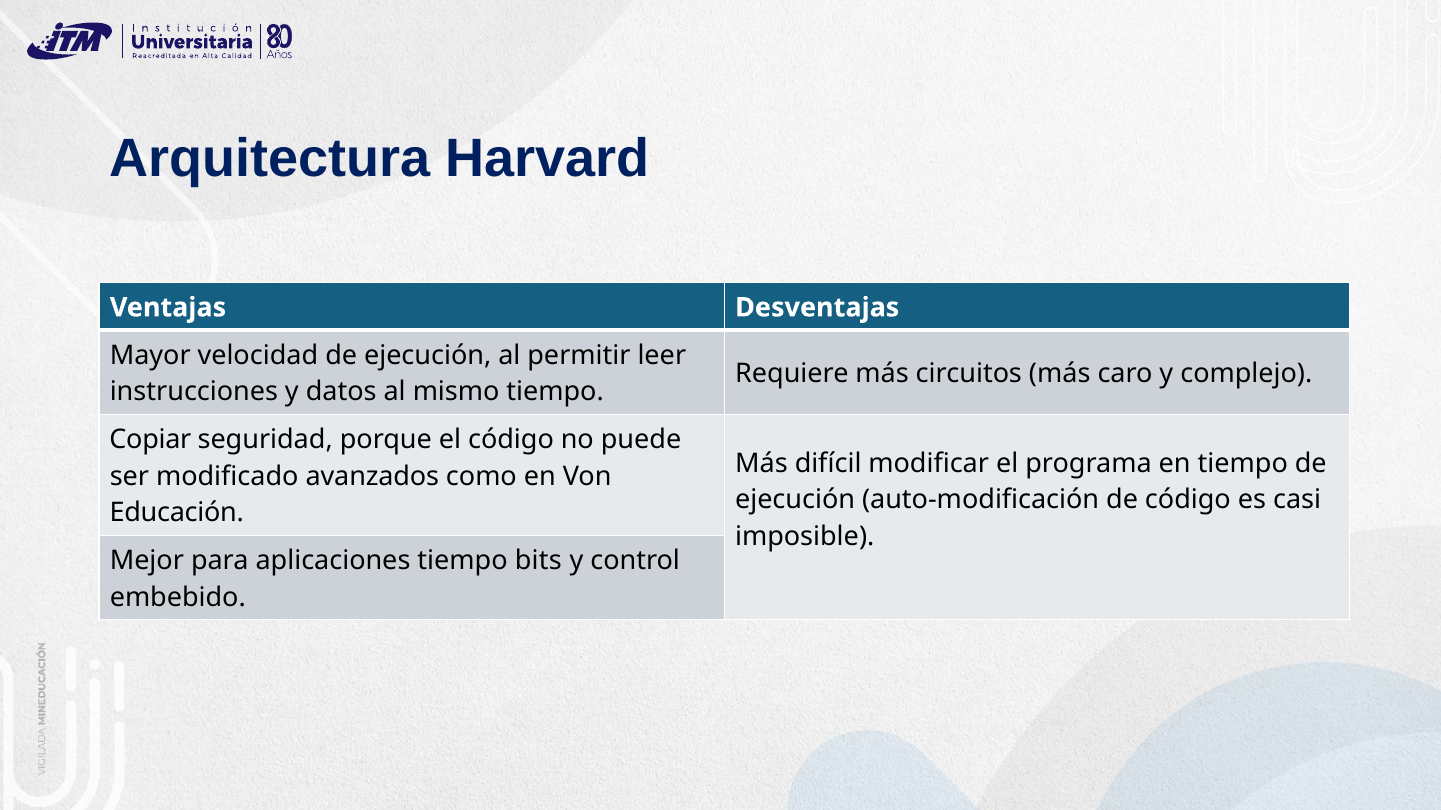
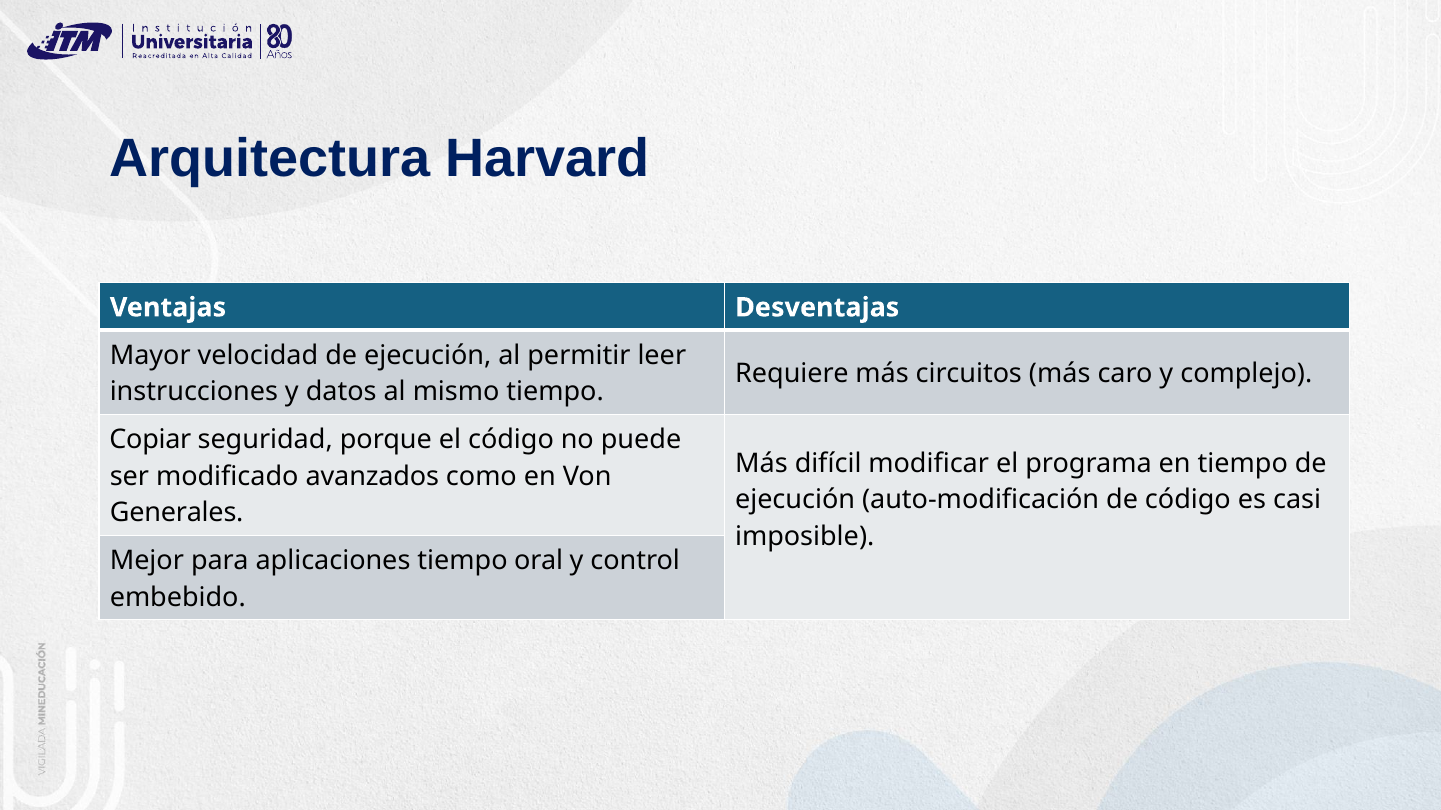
Educación: Educación -> Generales
bits: bits -> oral
